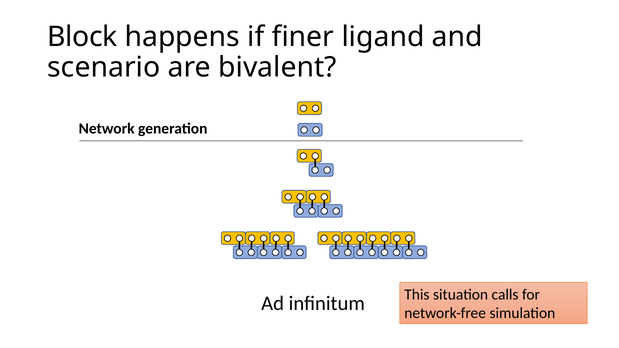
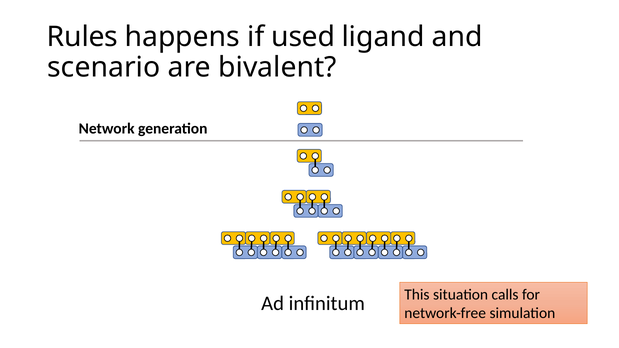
Block: Block -> Rules
finer: finer -> used
